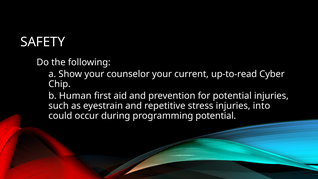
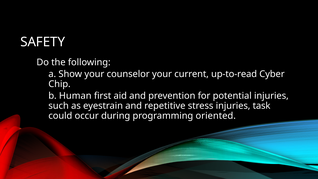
into: into -> task
programming potential: potential -> oriented
